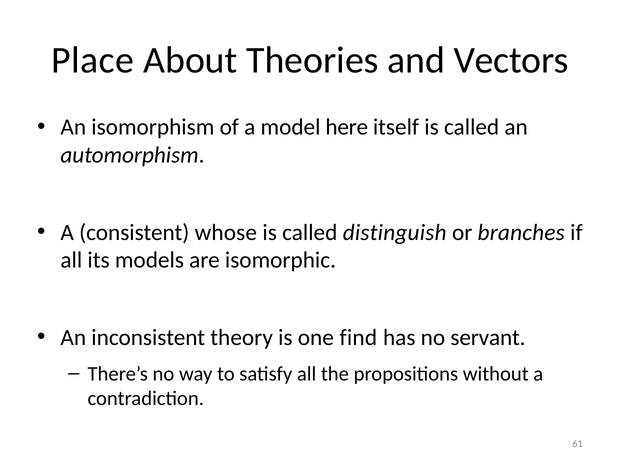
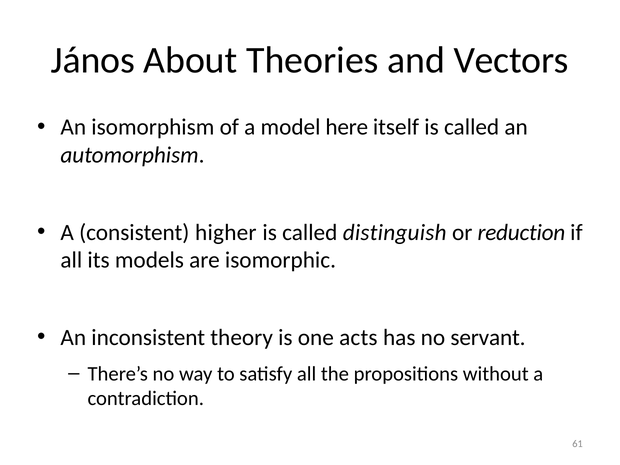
Place: Place -> János
whose: whose -> higher
branches: branches -> reduction
find: find -> acts
